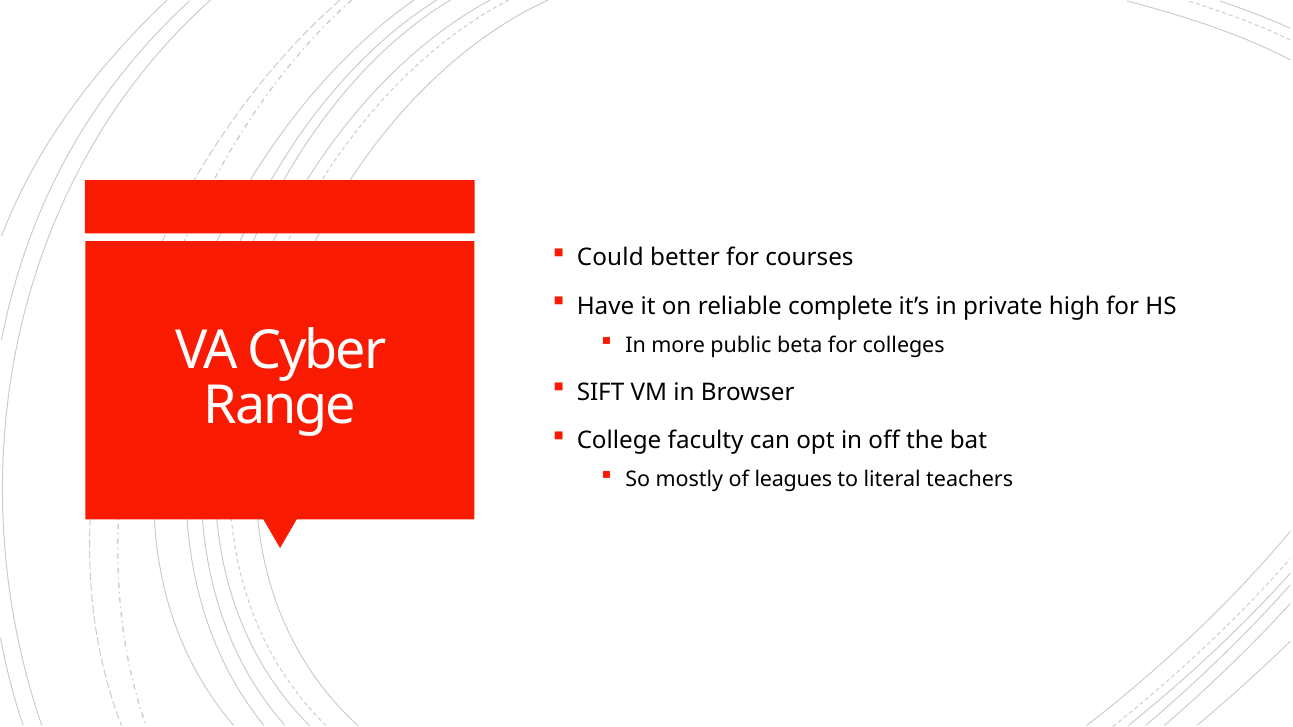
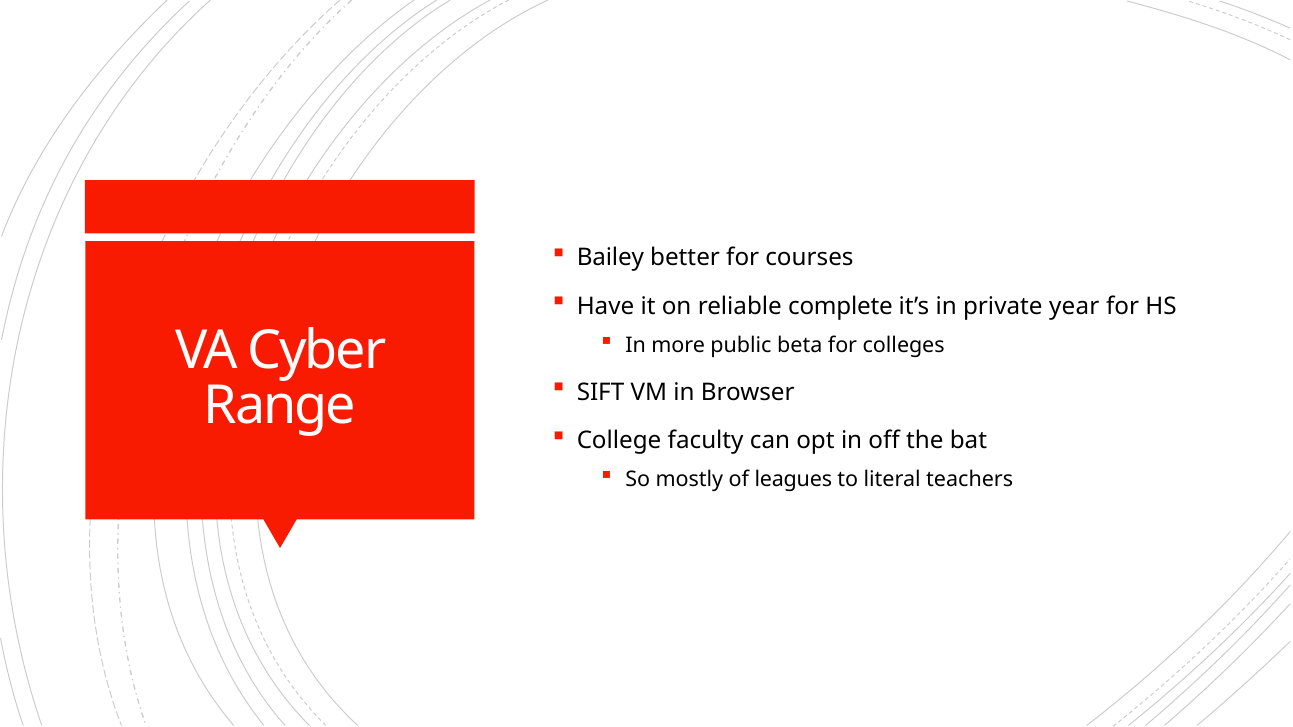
Could: Could -> Bailey
high: high -> year
